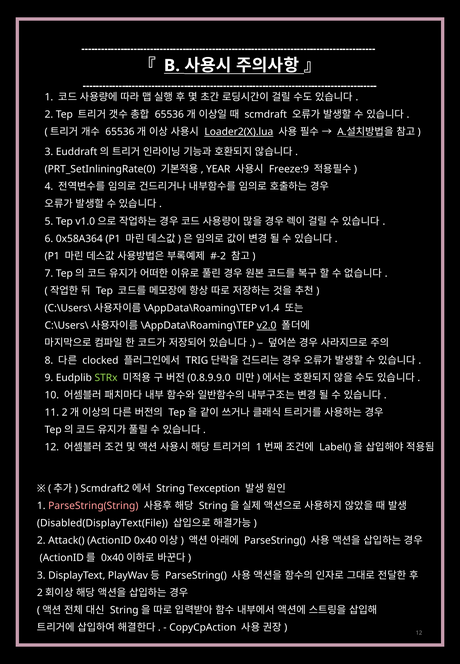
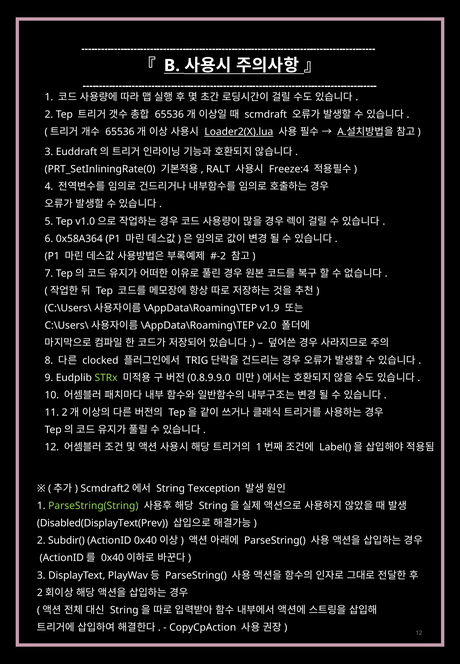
YEAR: YEAR -> RALT
Freeze:9: Freeze:9 -> Freeze:4
v1.4: v1.4 -> v1.9
v2.0 underline: present -> none
ParseString(String colour: pink -> light green
Disabled(DisplayText(File: Disabled(DisplayText(File -> Disabled(DisplayText(Prev
Attack(: Attack( -> Subdir(
